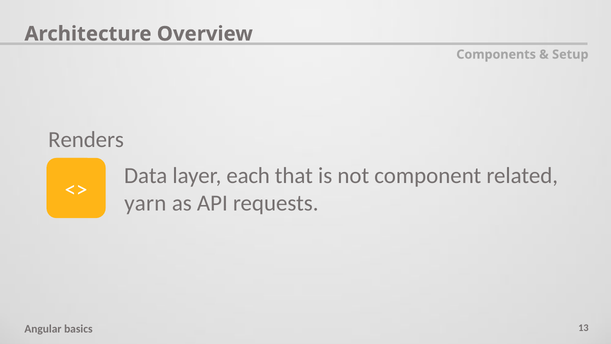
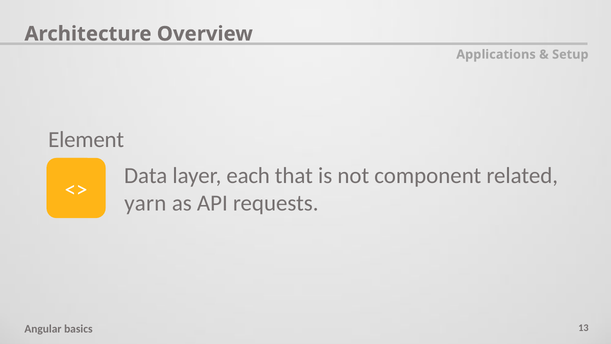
Components: Components -> Applications
Renders: Renders -> Element
